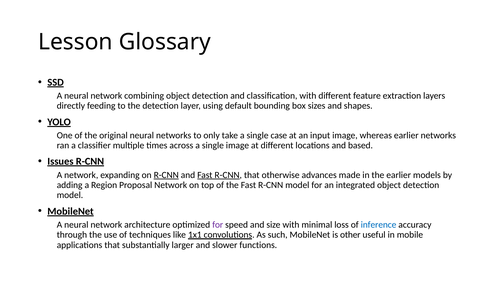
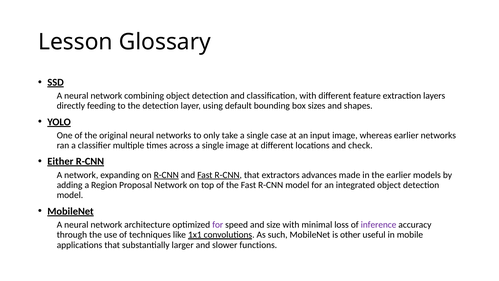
based: based -> check
Issues: Issues -> Either
otherwise: otherwise -> extractors
inference colour: blue -> purple
